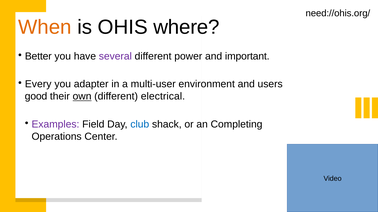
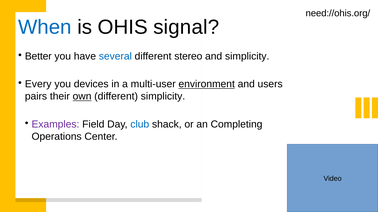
When colour: orange -> blue
where: where -> signal
several colour: purple -> blue
power: power -> stereo
and important: important -> simplicity
adapter: adapter -> devices
environment underline: none -> present
good: good -> pairs
different electrical: electrical -> simplicity
